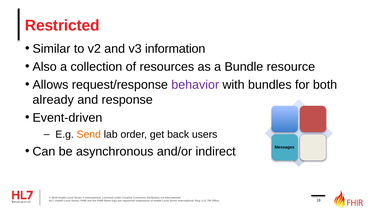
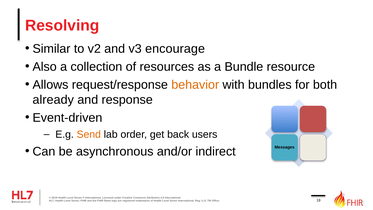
Restricted: Restricted -> Resolving
information: information -> encourage
behavior colour: purple -> orange
